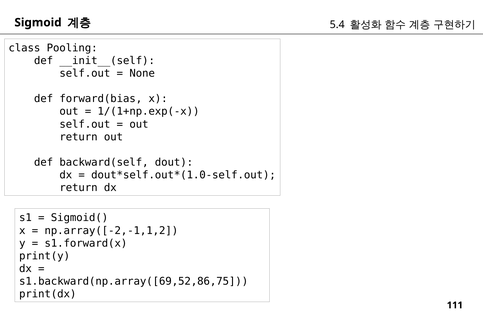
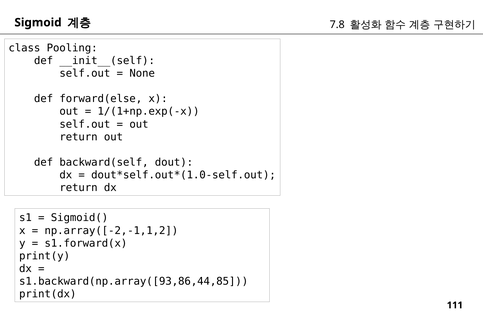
5.4: 5.4 -> 7.8
forward(bias: forward(bias -> forward(else
s1.backward(np.array([69,52,86,75: s1.backward(np.array([69,52,86,75 -> s1.backward(np.array([93,86,44,85
